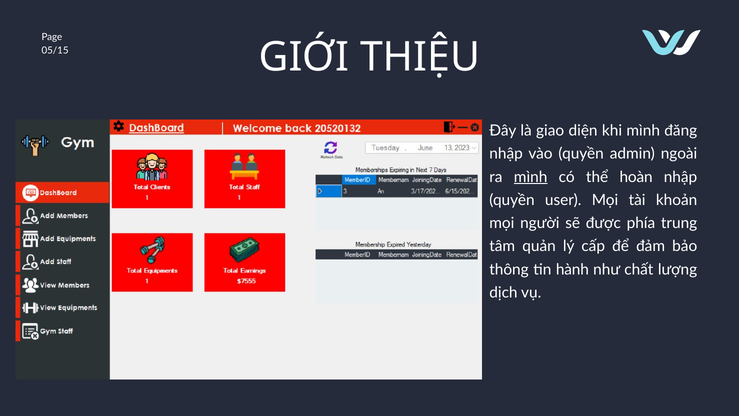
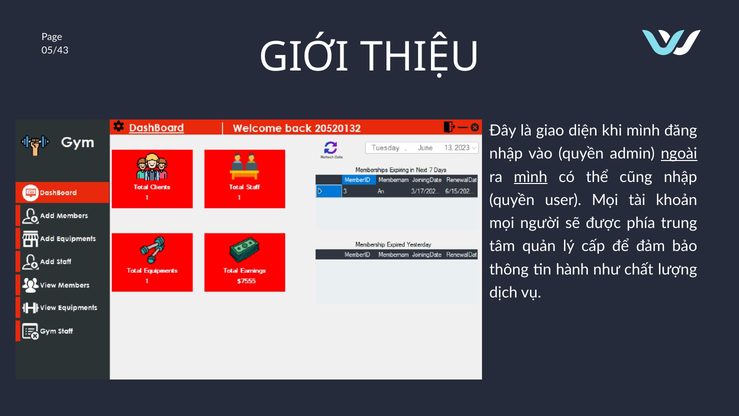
05/15: 05/15 -> 05/43
ngoài underline: none -> present
hoàn: hoàn -> cũng
